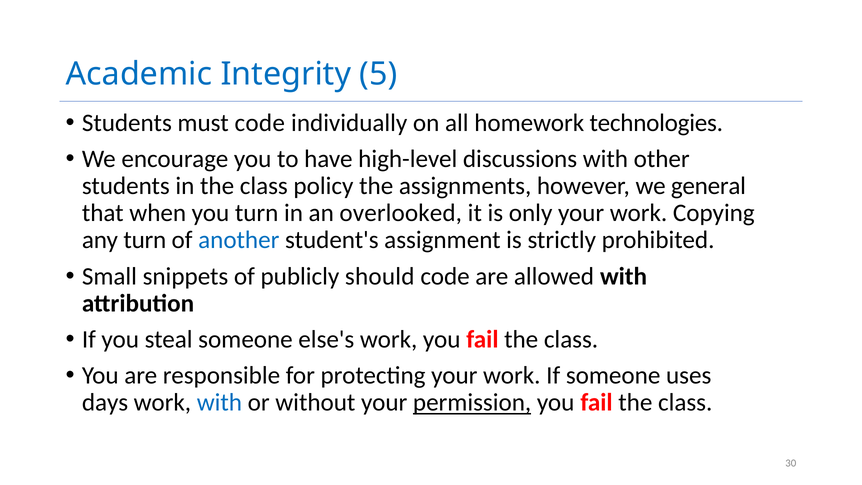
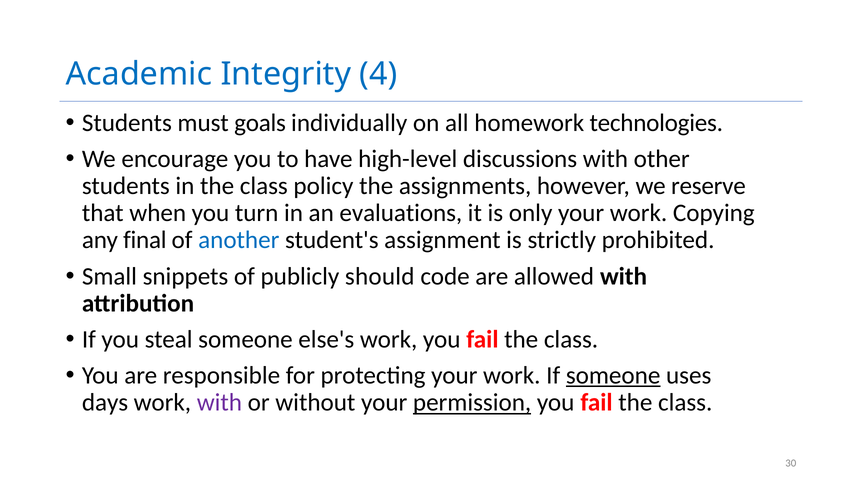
5: 5 -> 4
must code: code -> goals
general: general -> reserve
overlooked: overlooked -> evaluations
any turn: turn -> final
someone at (613, 375) underline: none -> present
with at (219, 403) colour: blue -> purple
